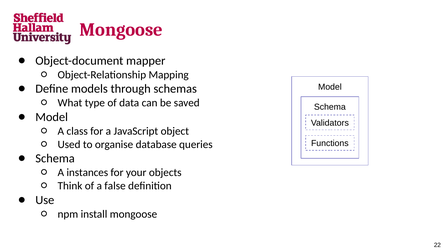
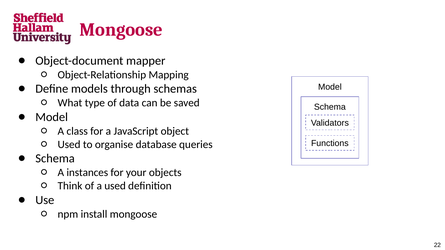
a false: false -> used
